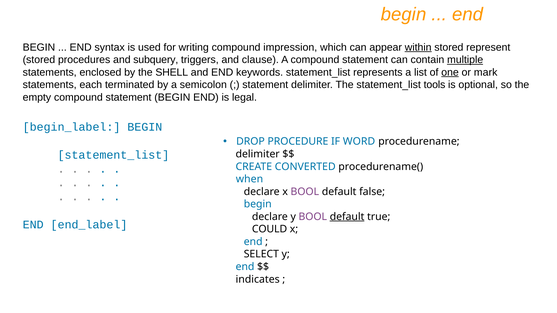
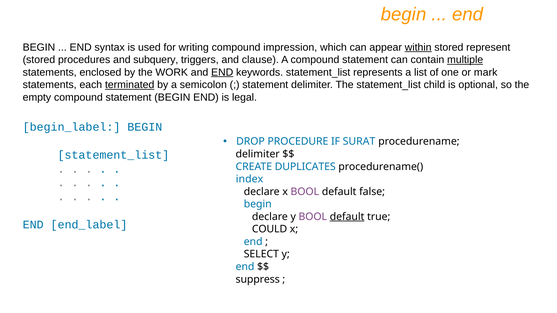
SHELL: SHELL -> WORK
END at (222, 72) underline: none -> present
one underline: present -> none
terminated underline: none -> present
tools: tools -> child
WORD: WORD -> SURAT
CONVERTED: CONVERTED -> DUPLICATES
when: when -> index
indicates: indicates -> suppress
